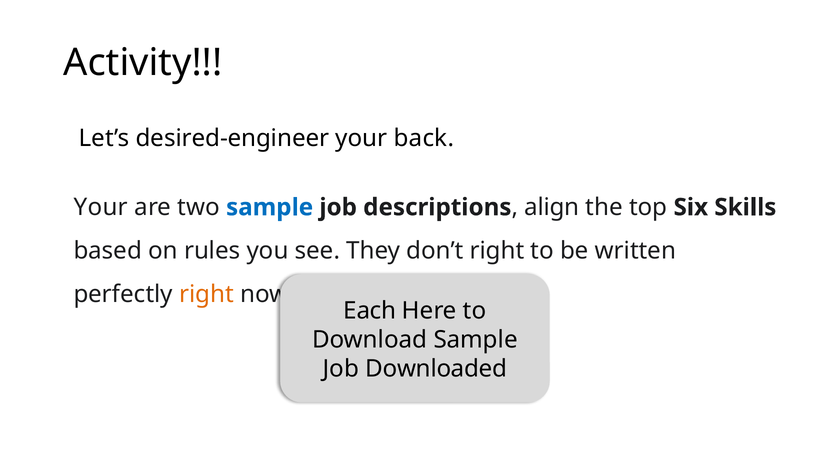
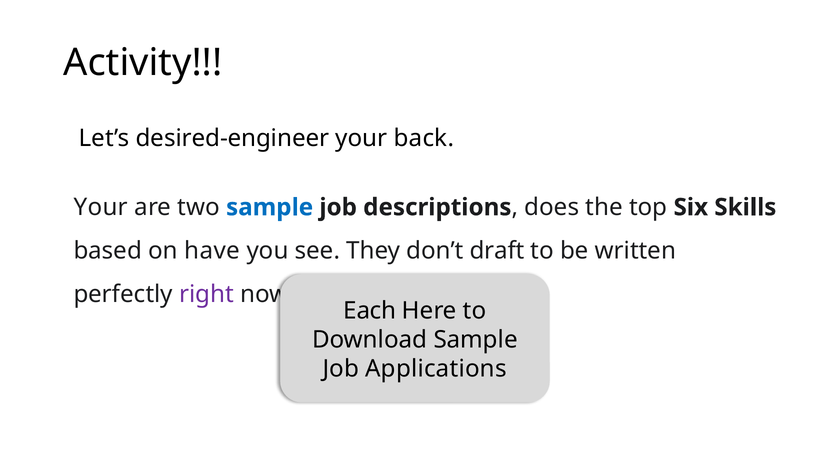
align: align -> does
rules: rules -> have
don’t right: right -> draft
right at (206, 294) colour: orange -> purple
Downloaded: Downloaded -> Applications
